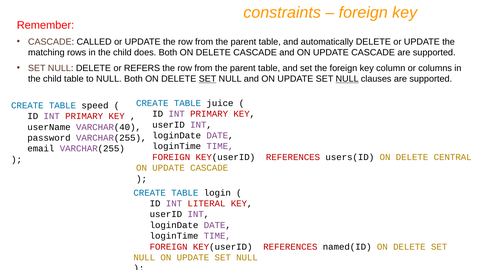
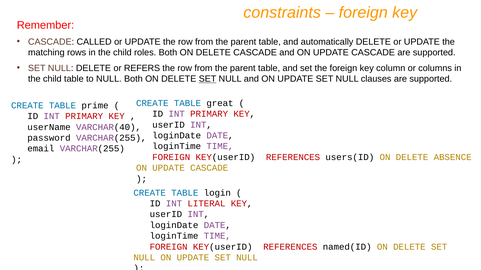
does: does -> roles
NULL at (347, 79) underline: present -> none
juice: juice -> great
speed: speed -> prime
CENTRAL: CENTRAL -> ABSENCE
